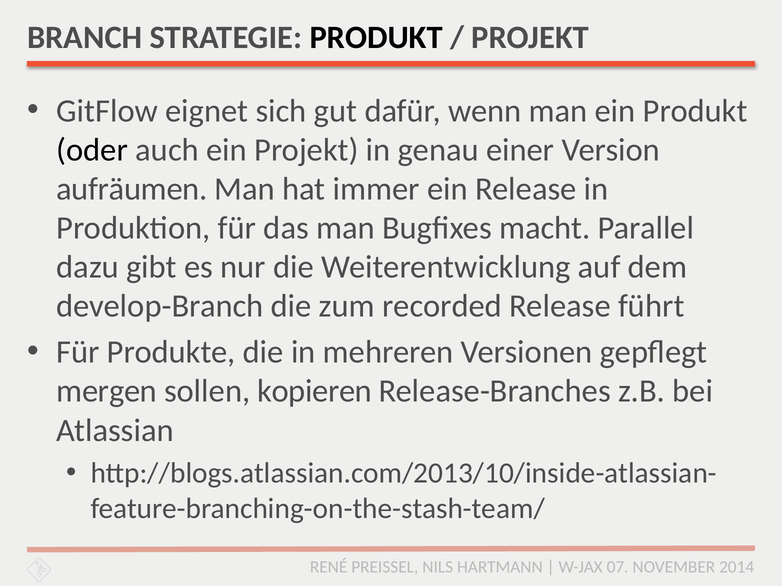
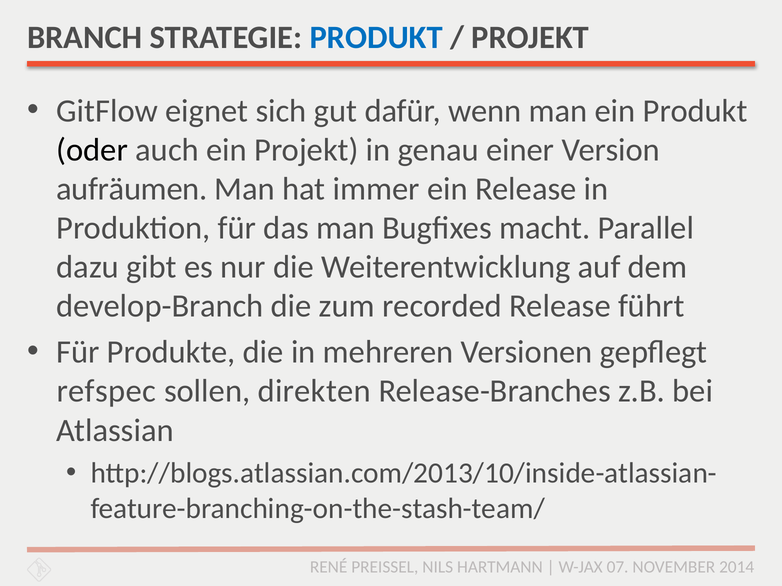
PRODUKT at (376, 38) colour: black -> blue
mergen: mergen -> refspec
kopieren: kopieren -> direkten
